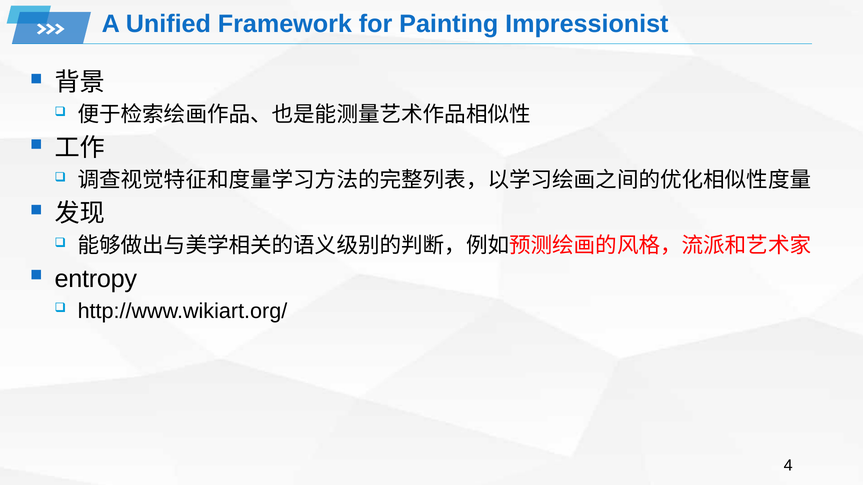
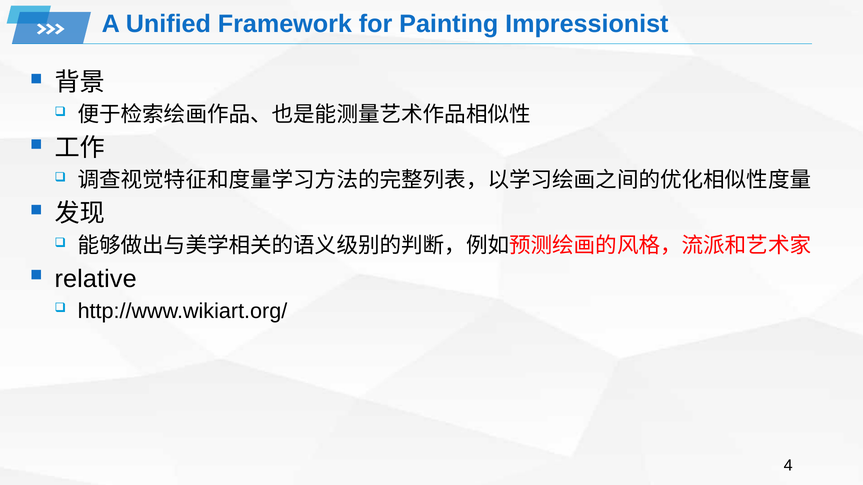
entropy: entropy -> relative
